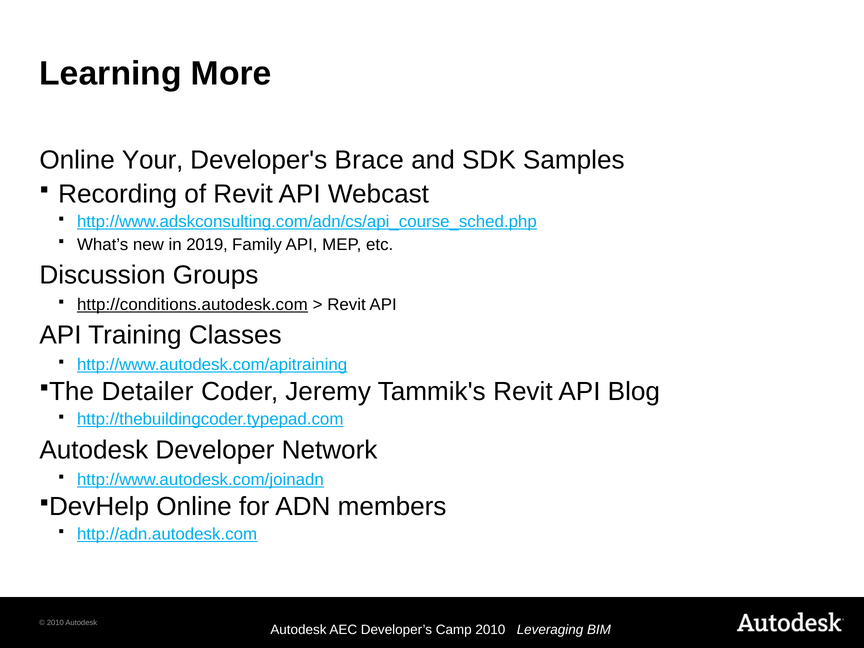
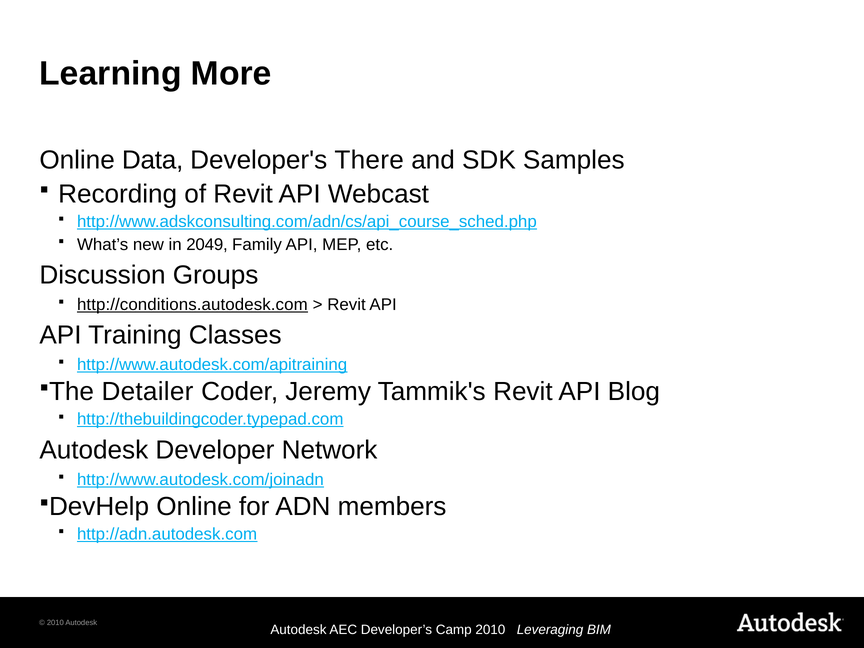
Your: Your -> Data
Brace: Brace -> There
2019: 2019 -> 2049
